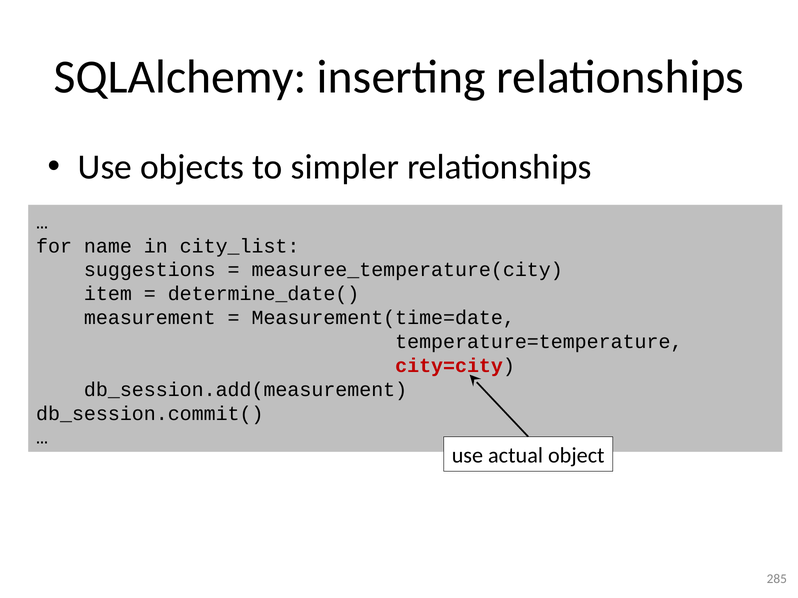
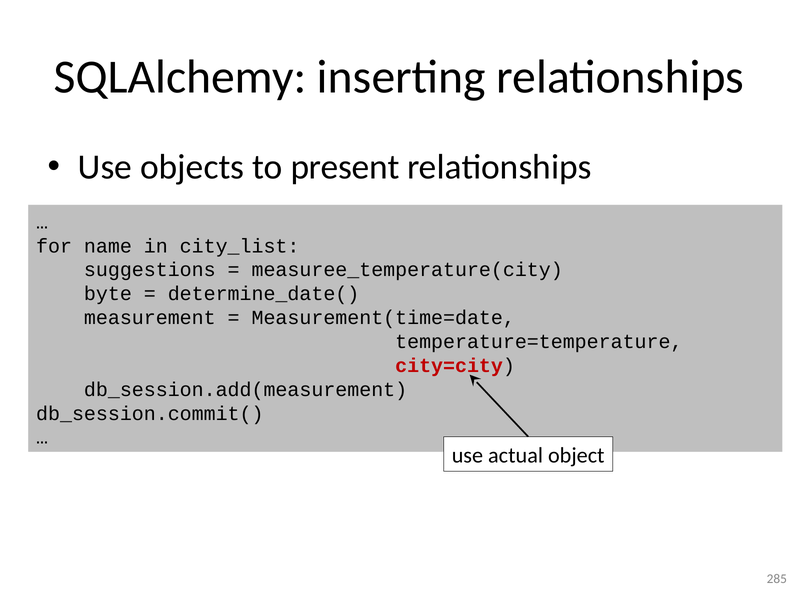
simpler: simpler -> present
item: item -> byte
